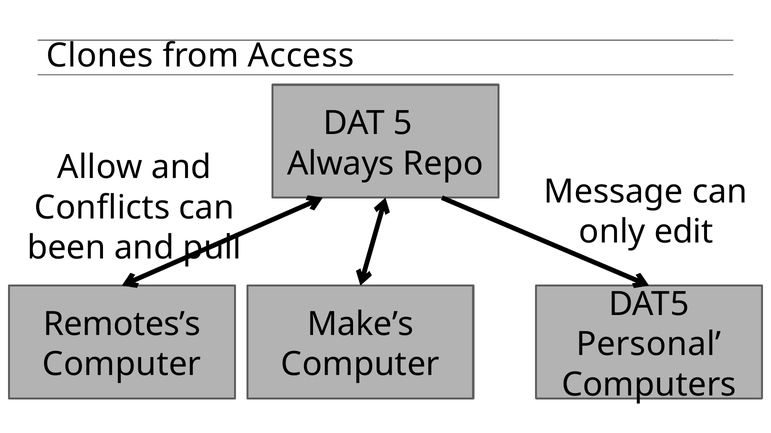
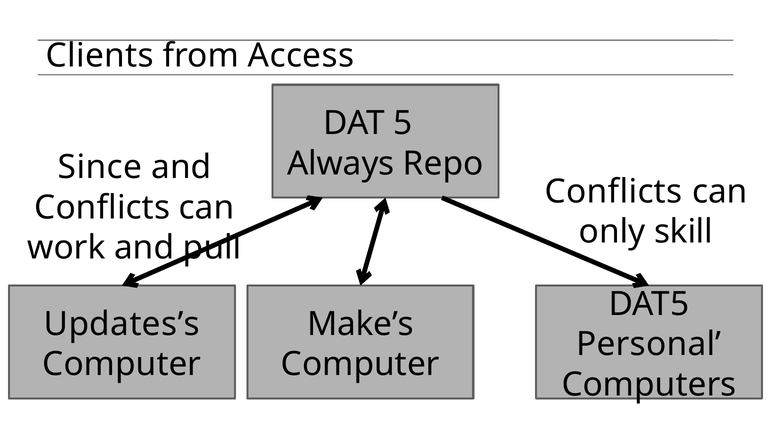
Clones: Clones -> Clients
Allow: Allow -> Since
Message at (614, 192): Message -> Conflicts
edit: edit -> skill
been: been -> work
Remotes’s: Remotes’s -> Updates’s
